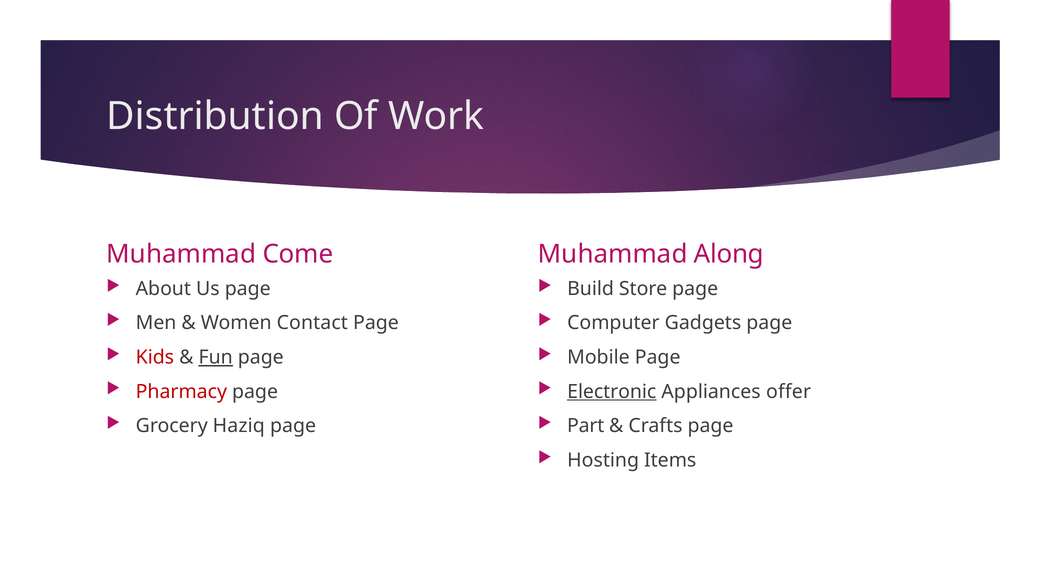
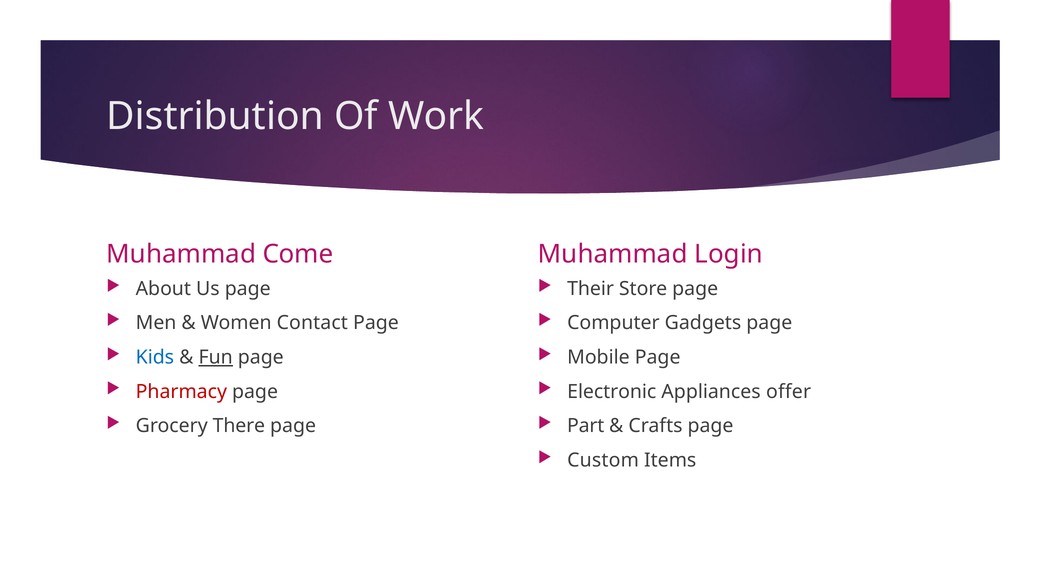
Along: Along -> Login
Build: Build -> Their
Kids colour: red -> blue
Electronic underline: present -> none
Haziq: Haziq -> There
Hosting: Hosting -> Custom
